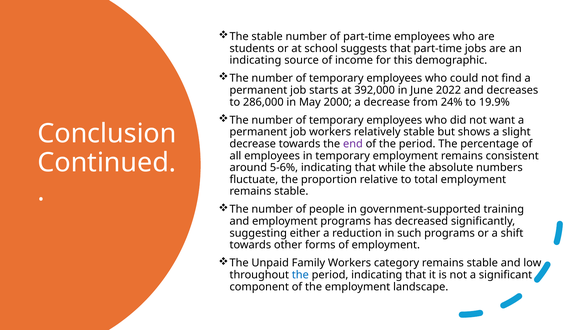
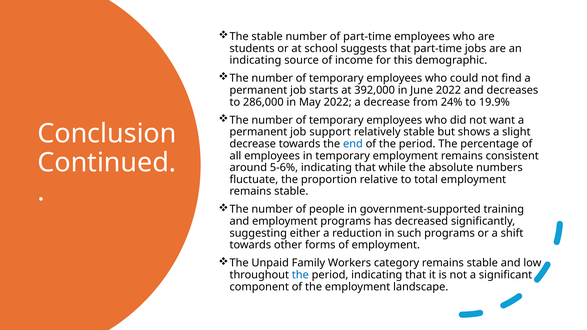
May 2000: 2000 -> 2022
job workers: workers -> support
end colour: purple -> blue
